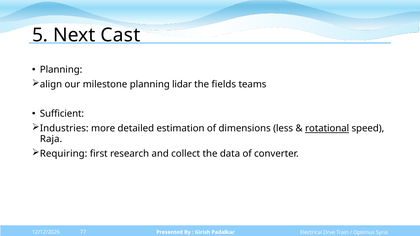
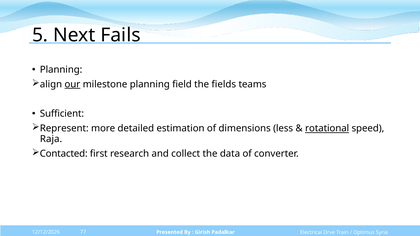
Cast: Cast -> Fails
our underline: none -> present
lidar: lidar -> field
Industries: Industries -> Represent
Requiring: Requiring -> Contacted
